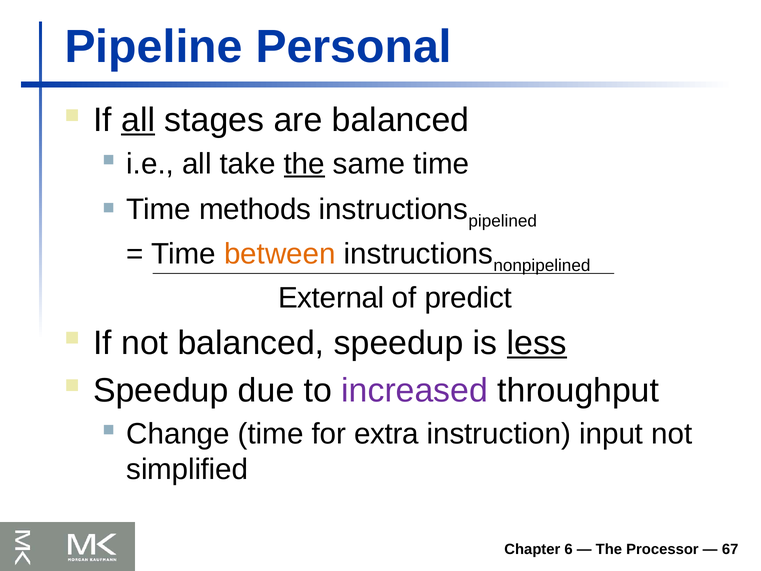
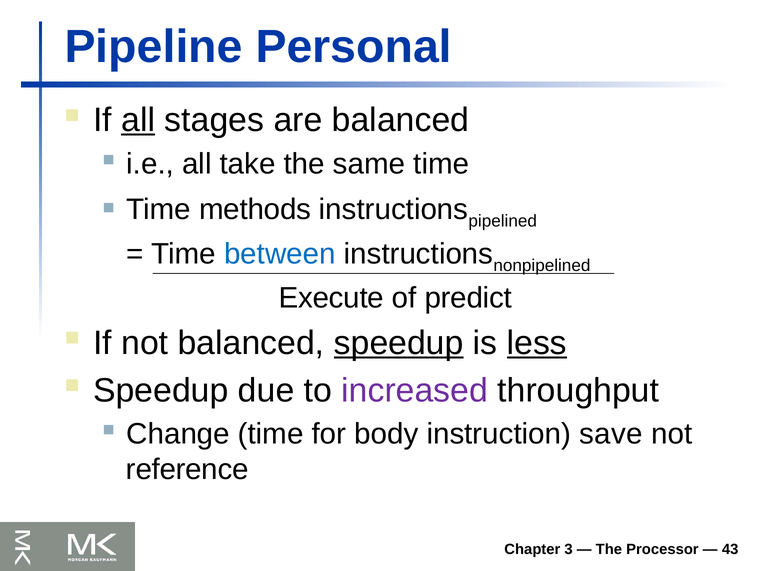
the at (304, 164) underline: present -> none
between colour: orange -> blue
External: External -> Execute
speedup at (399, 343) underline: none -> present
extra: extra -> body
input: input -> save
simplified: simplified -> reference
6: 6 -> 3
67: 67 -> 43
